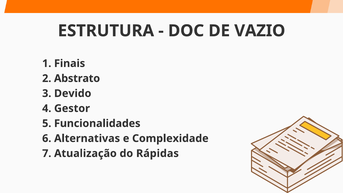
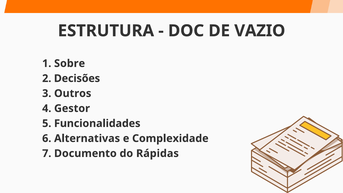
Finais: Finais -> Sobre
Abstrato: Abstrato -> Decisões
Devido: Devido -> Outros
Atualização: Atualização -> Documento
